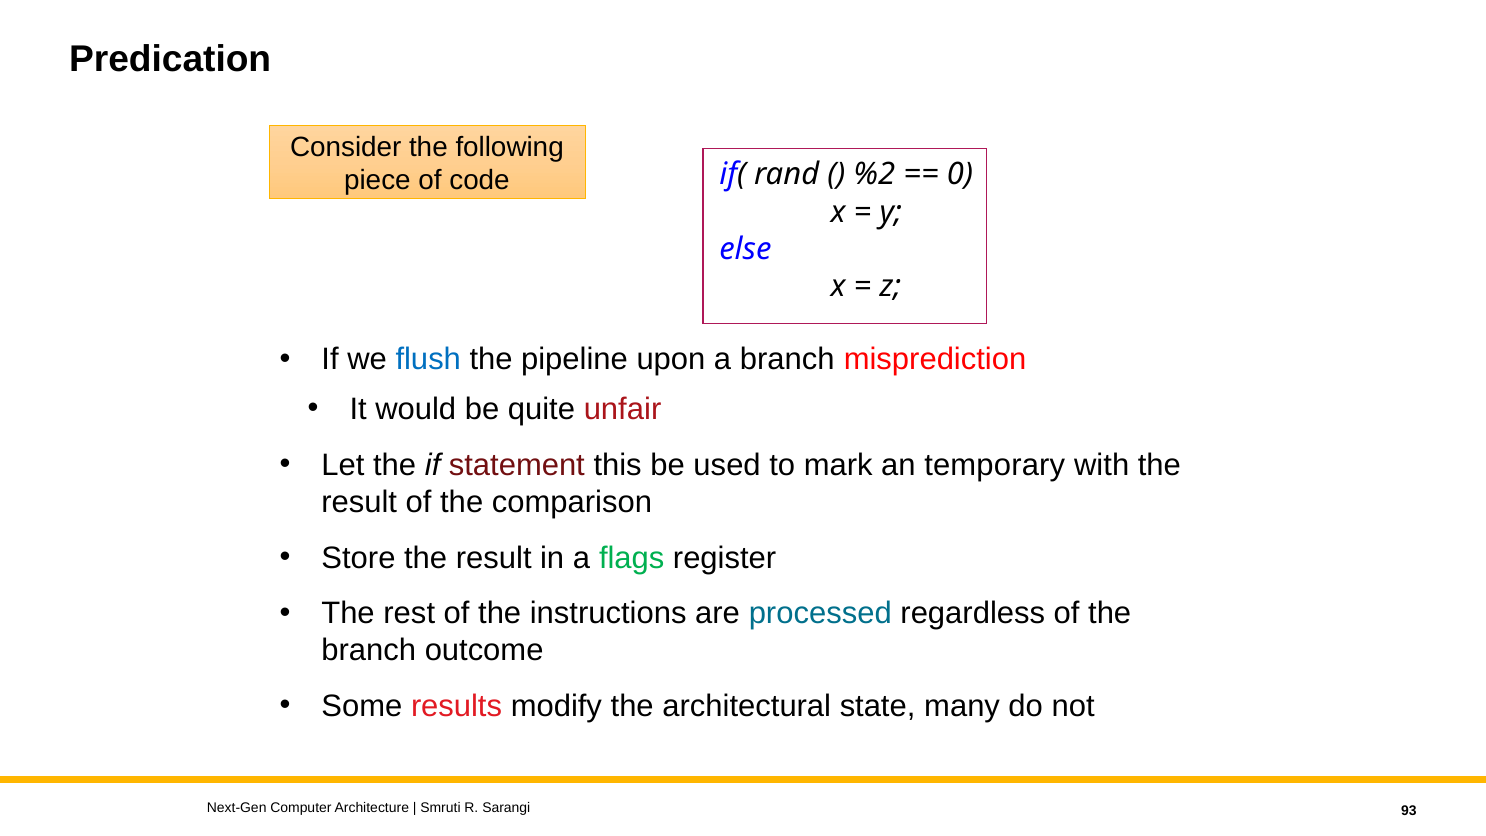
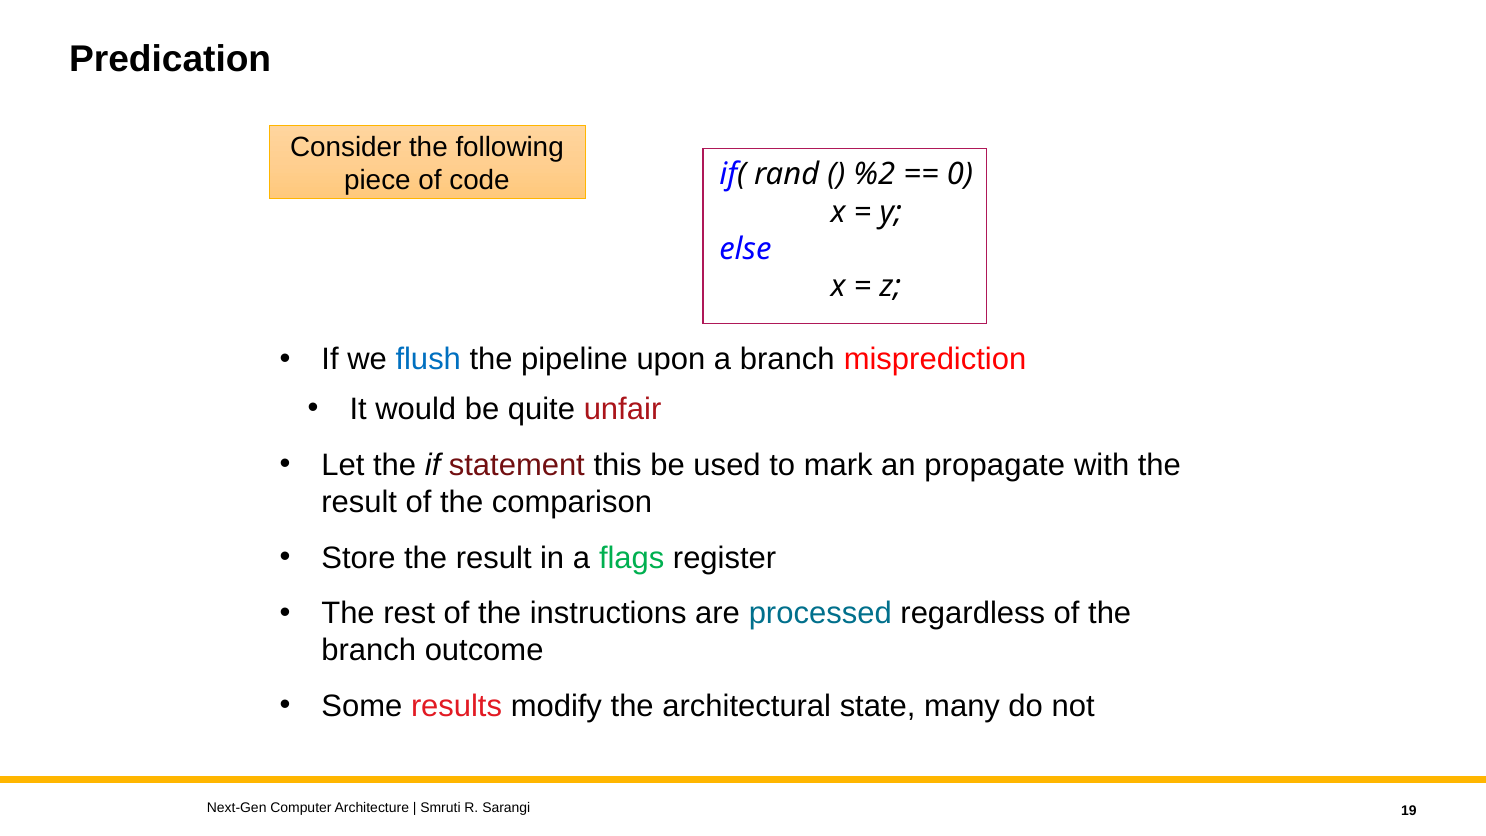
temporary: temporary -> propagate
93: 93 -> 19
